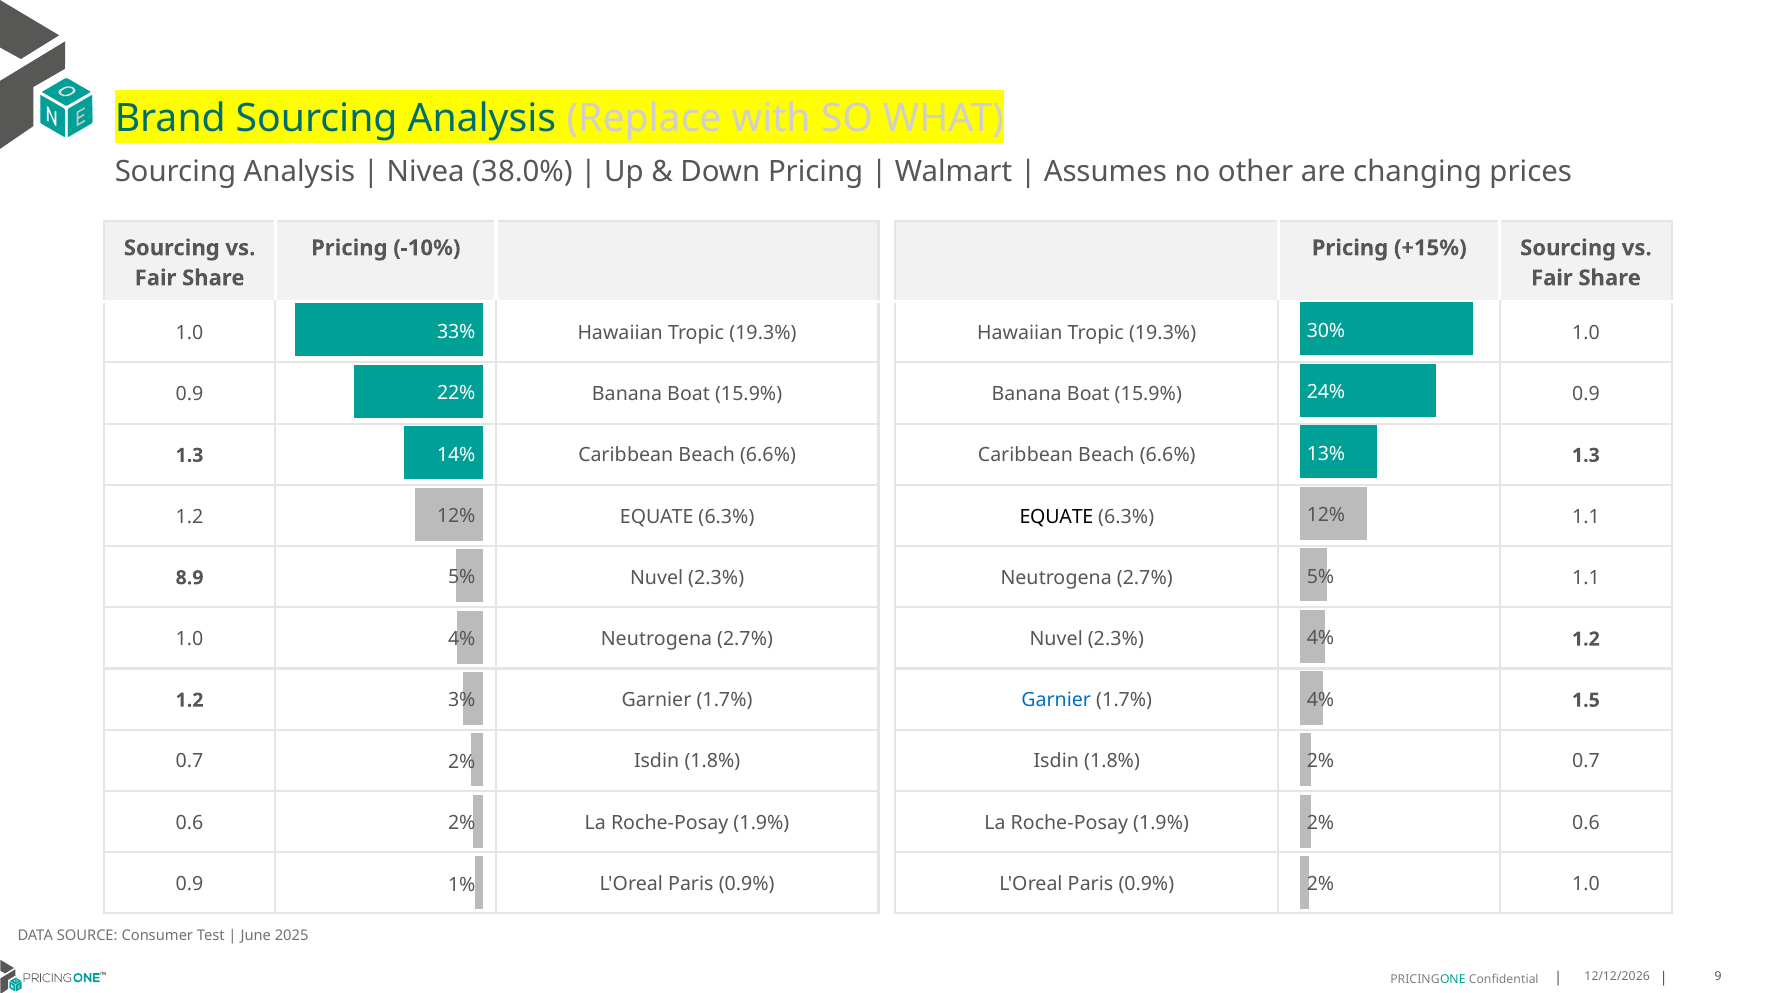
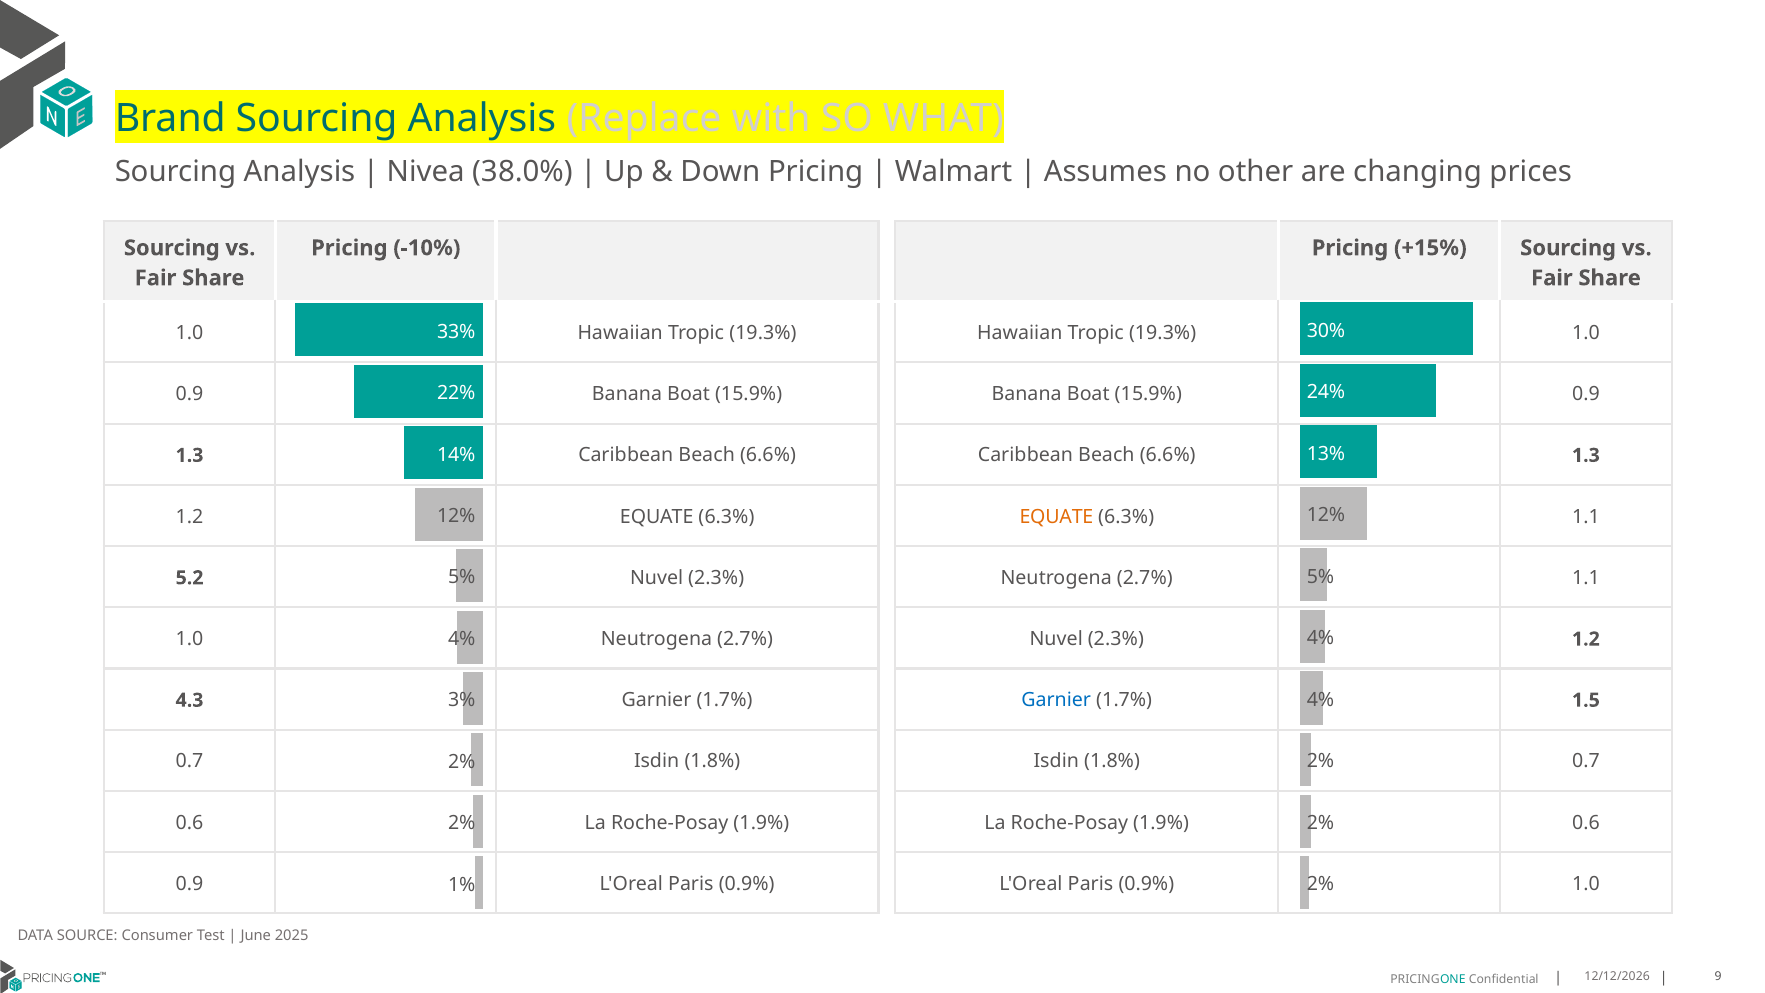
EQUATE at (1056, 517) colour: black -> orange
8.9: 8.9 -> 5.2
1.2 at (190, 700): 1.2 -> 4.3
